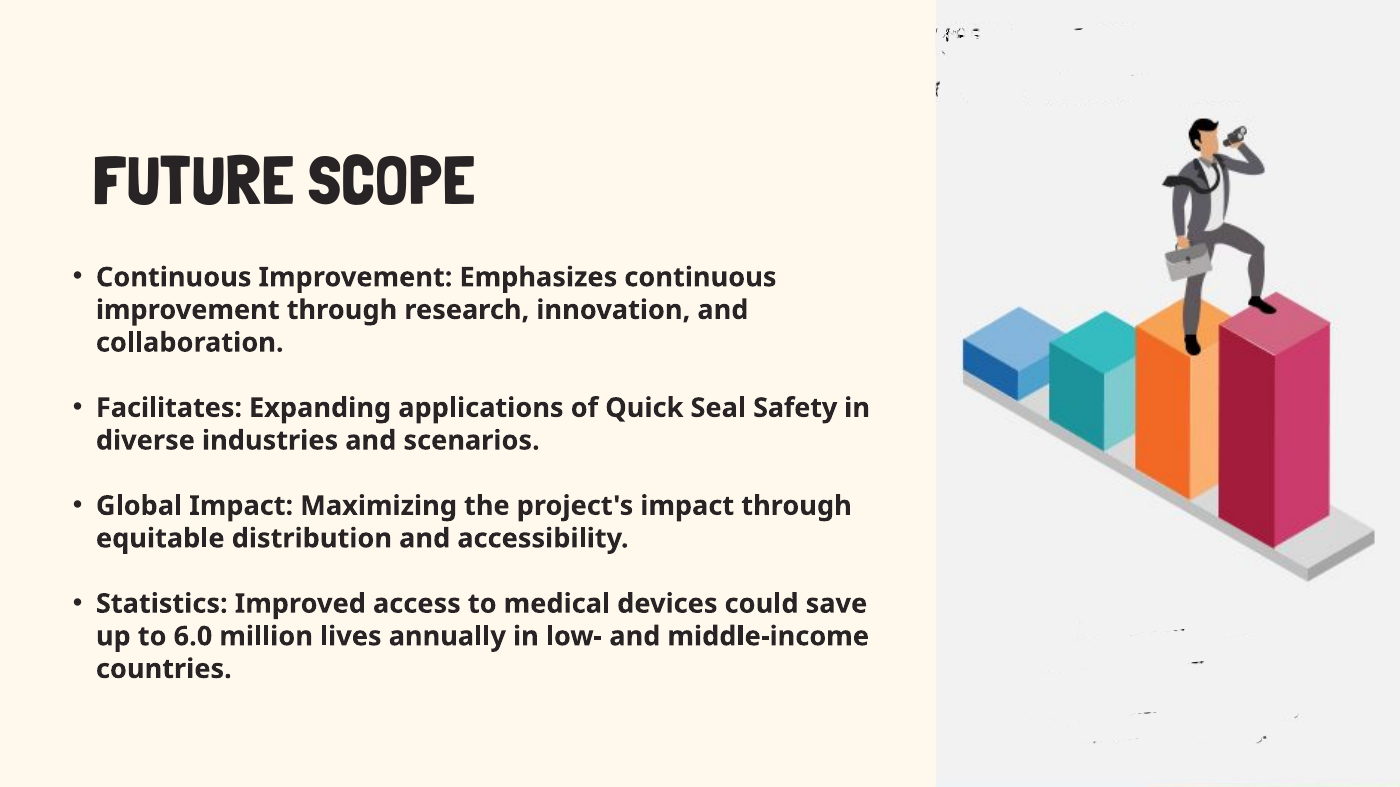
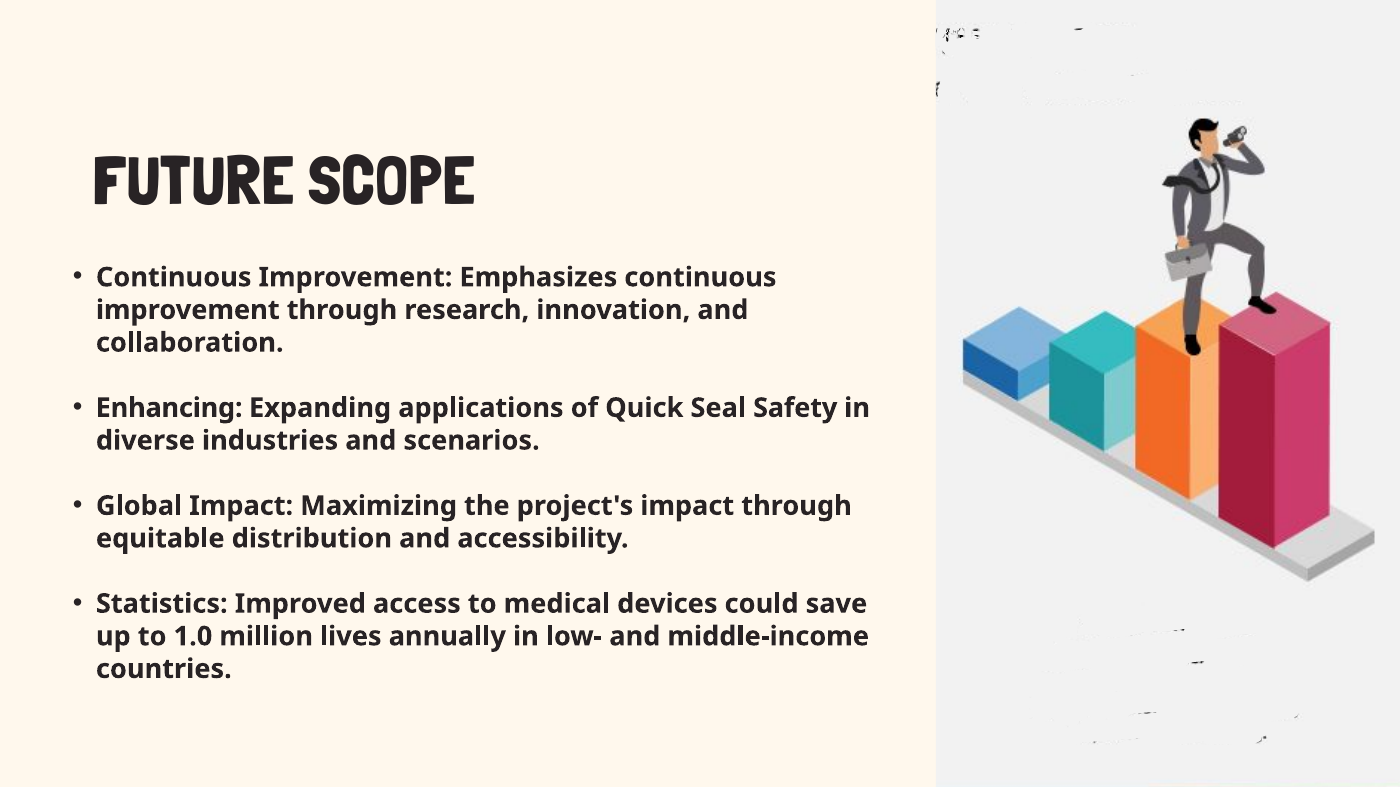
Facilitates: Facilitates -> Enhancing
6.0: 6.0 -> 1.0
